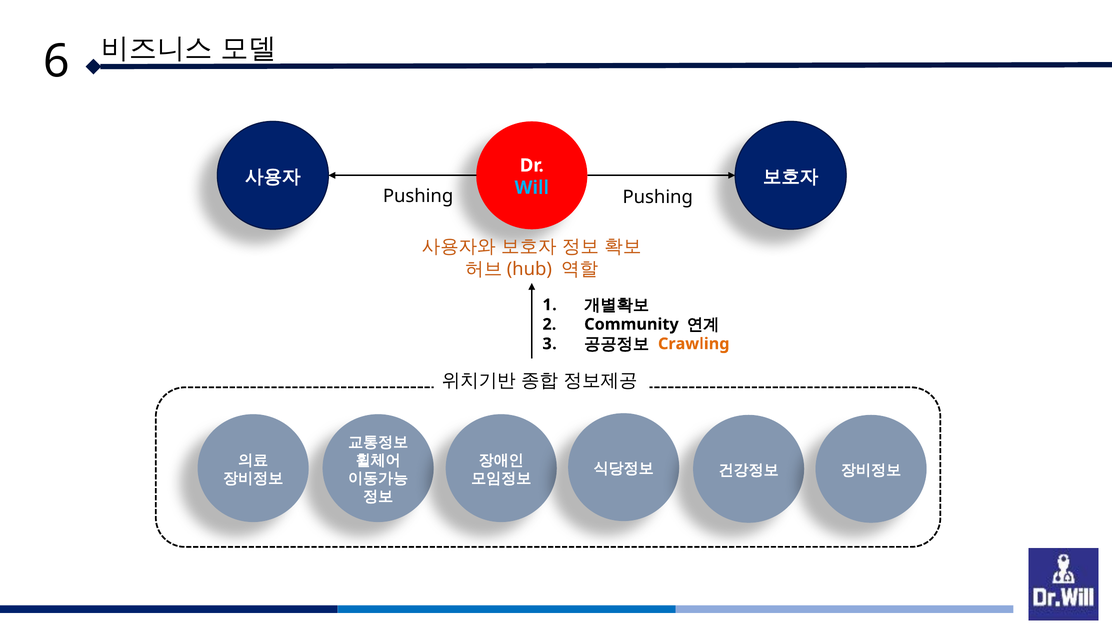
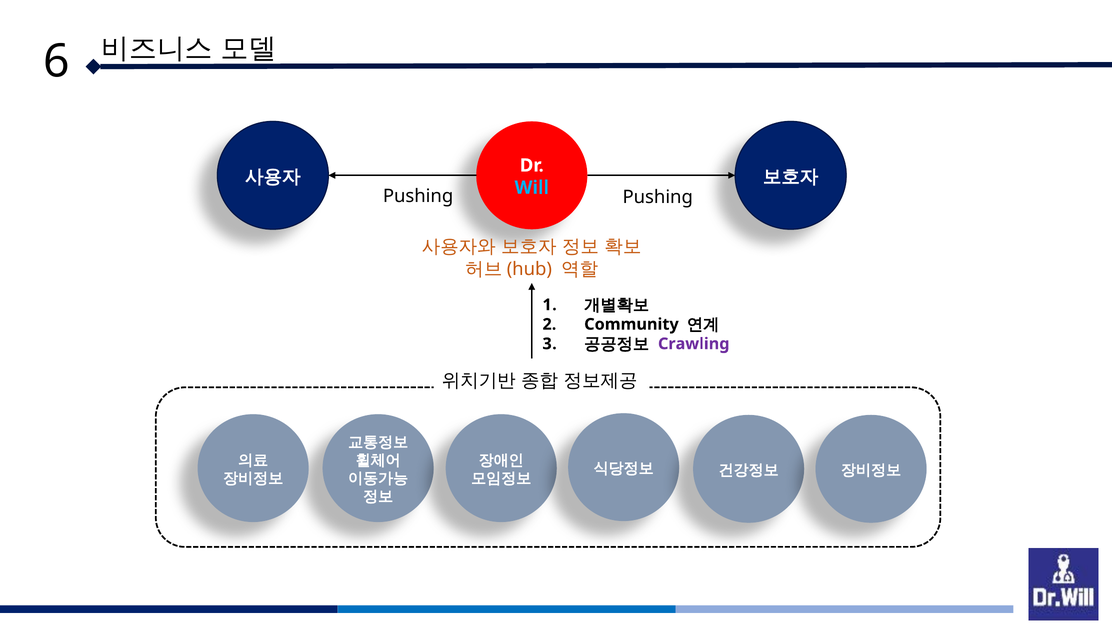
Crawling colour: orange -> purple
